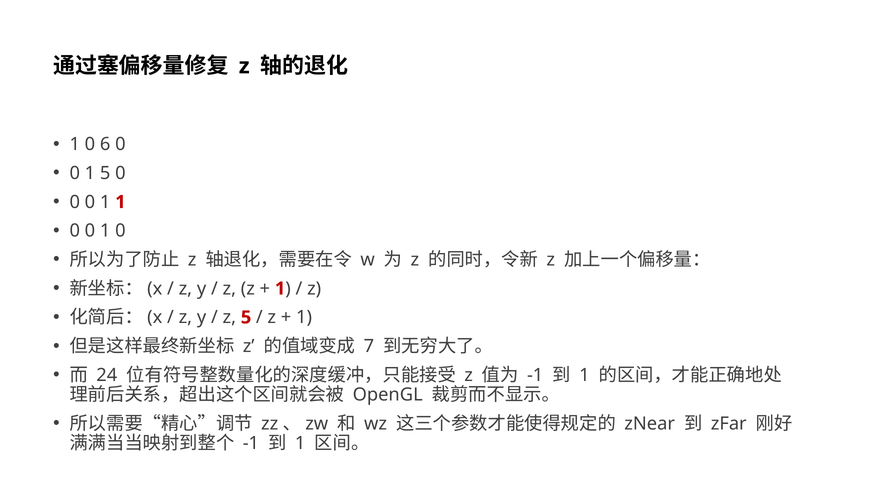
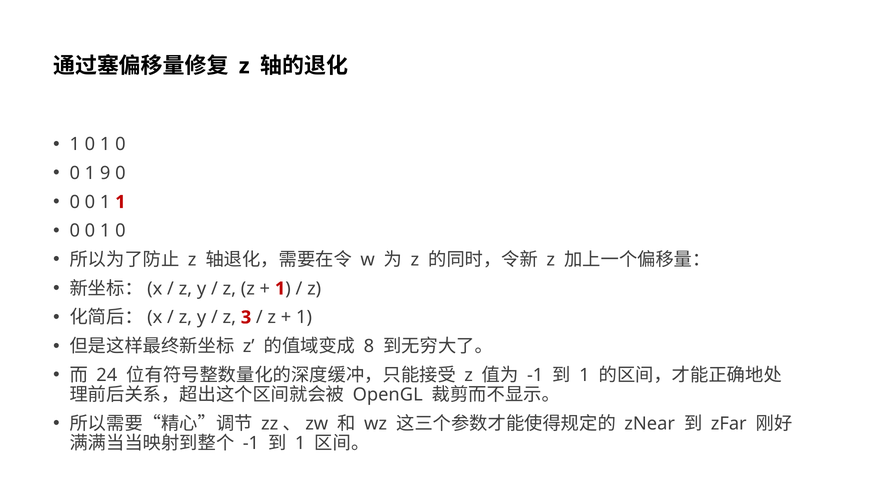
1 0 6: 6 -> 1
1 5: 5 -> 9
z 5: 5 -> 3
7: 7 -> 8
